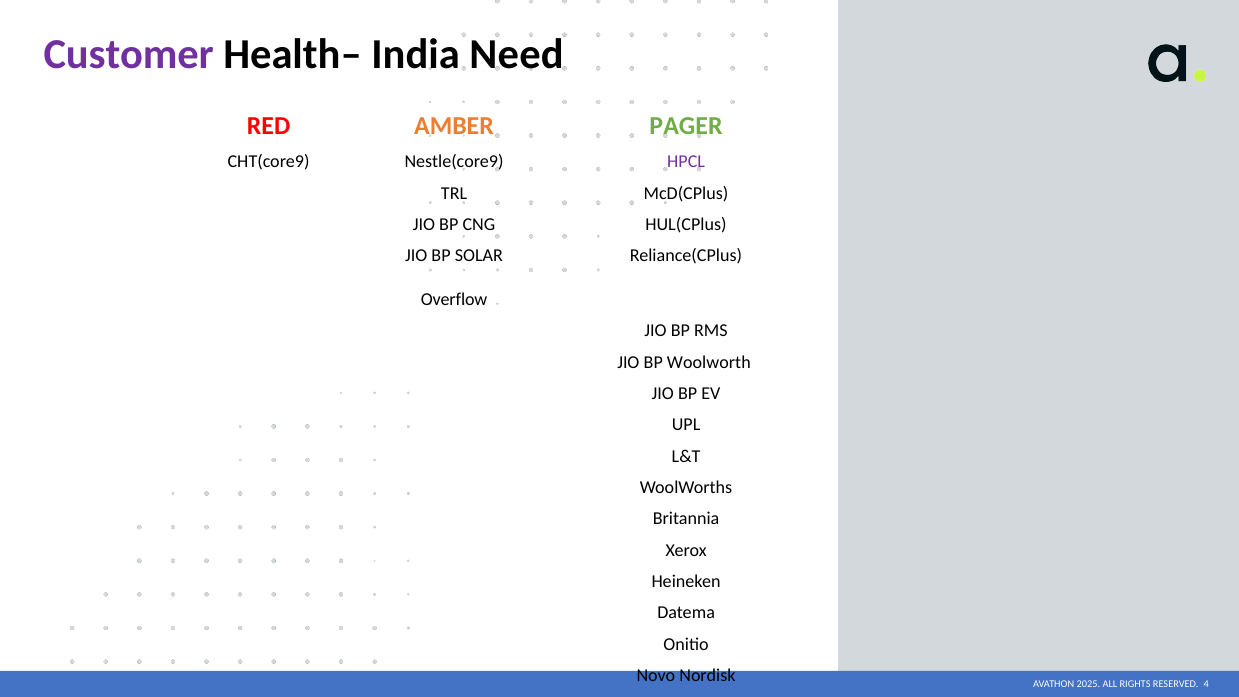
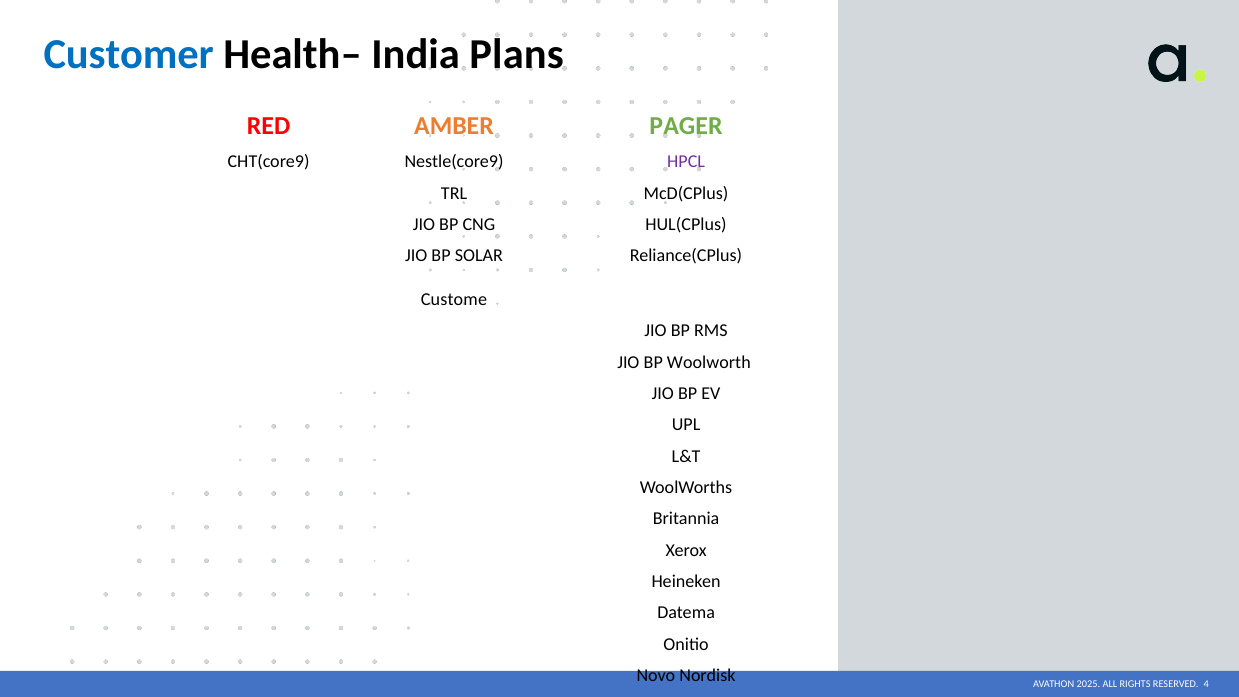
Customer colour: purple -> blue
Need: Need -> Plans
Overflow: Overflow -> Custome
